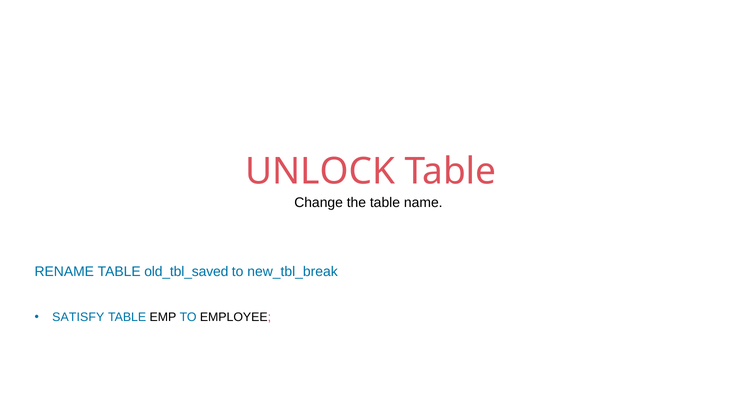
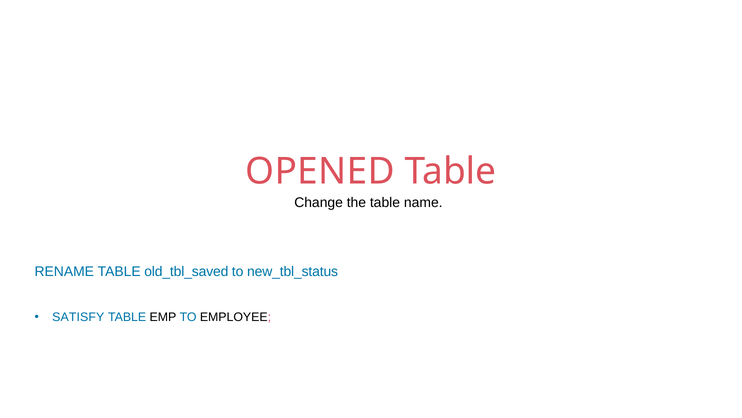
UNLOCK: UNLOCK -> OPENED
new_tbl_break: new_tbl_break -> new_tbl_status
